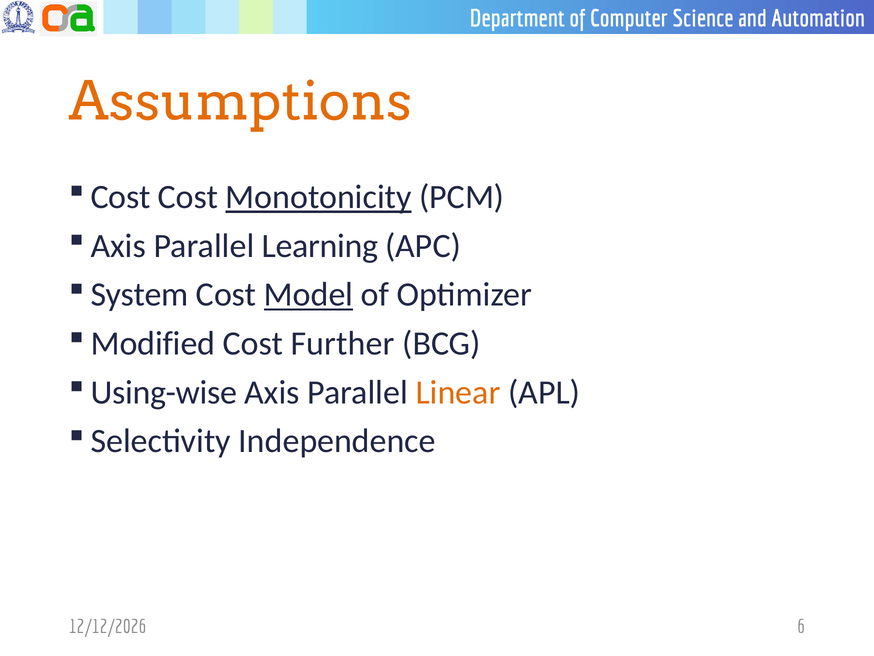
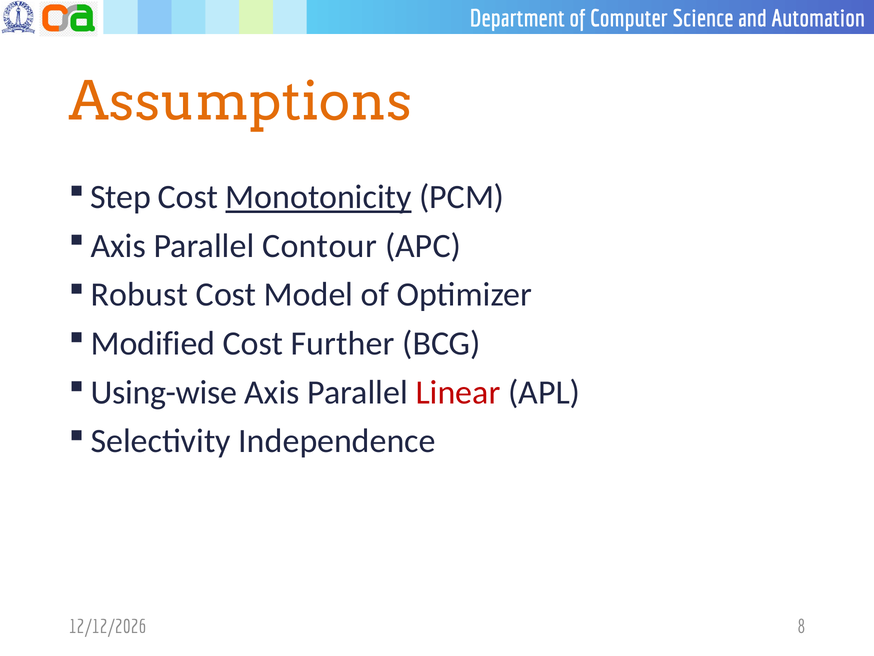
Cost at (121, 197): Cost -> Step
Learning: Learning -> Contour
System: System -> Robust
Model underline: present -> none
Linear colour: orange -> red
6: 6 -> 8
